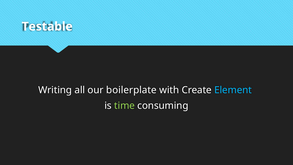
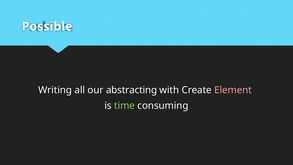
Testable: Testable -> Possible
boilerplate: boilerplate -> abstracting
Element colour: light blue -> pink
